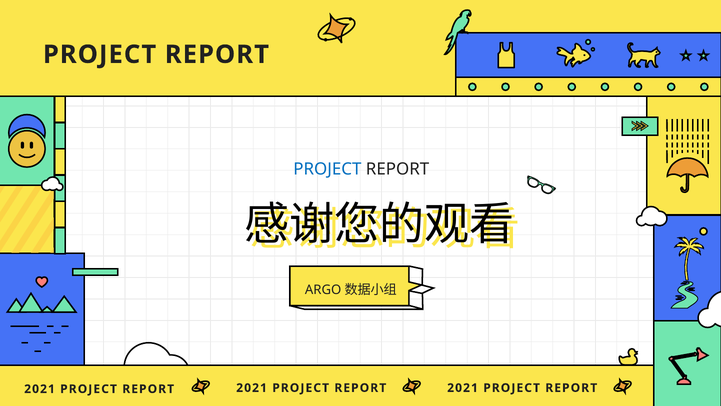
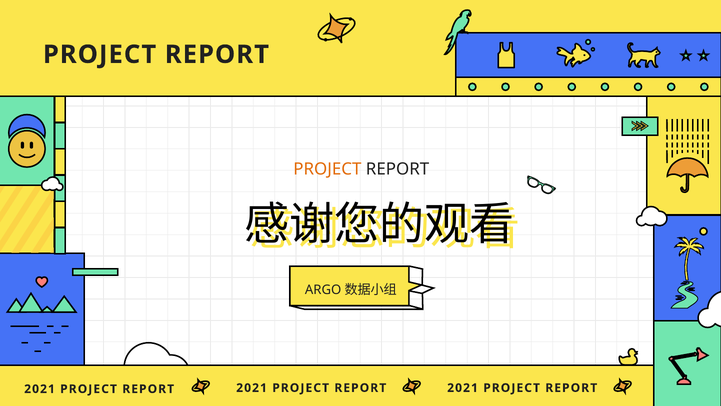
PROJECT at (327, 169) colour: blue -> orange
